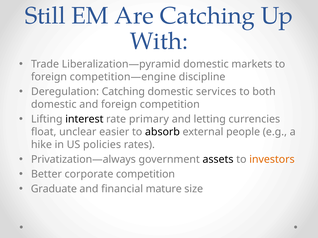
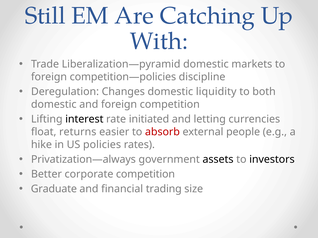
competition—engine: competition—engine -> competition—policies
Deregulation Catching: Catching -> Changes
services: services -> liquidity
primary: primary -> initiated
unclear: unclear -> returns
absorb colour: black -> red
investors colour: orange -> black
mature: mature -> trading
